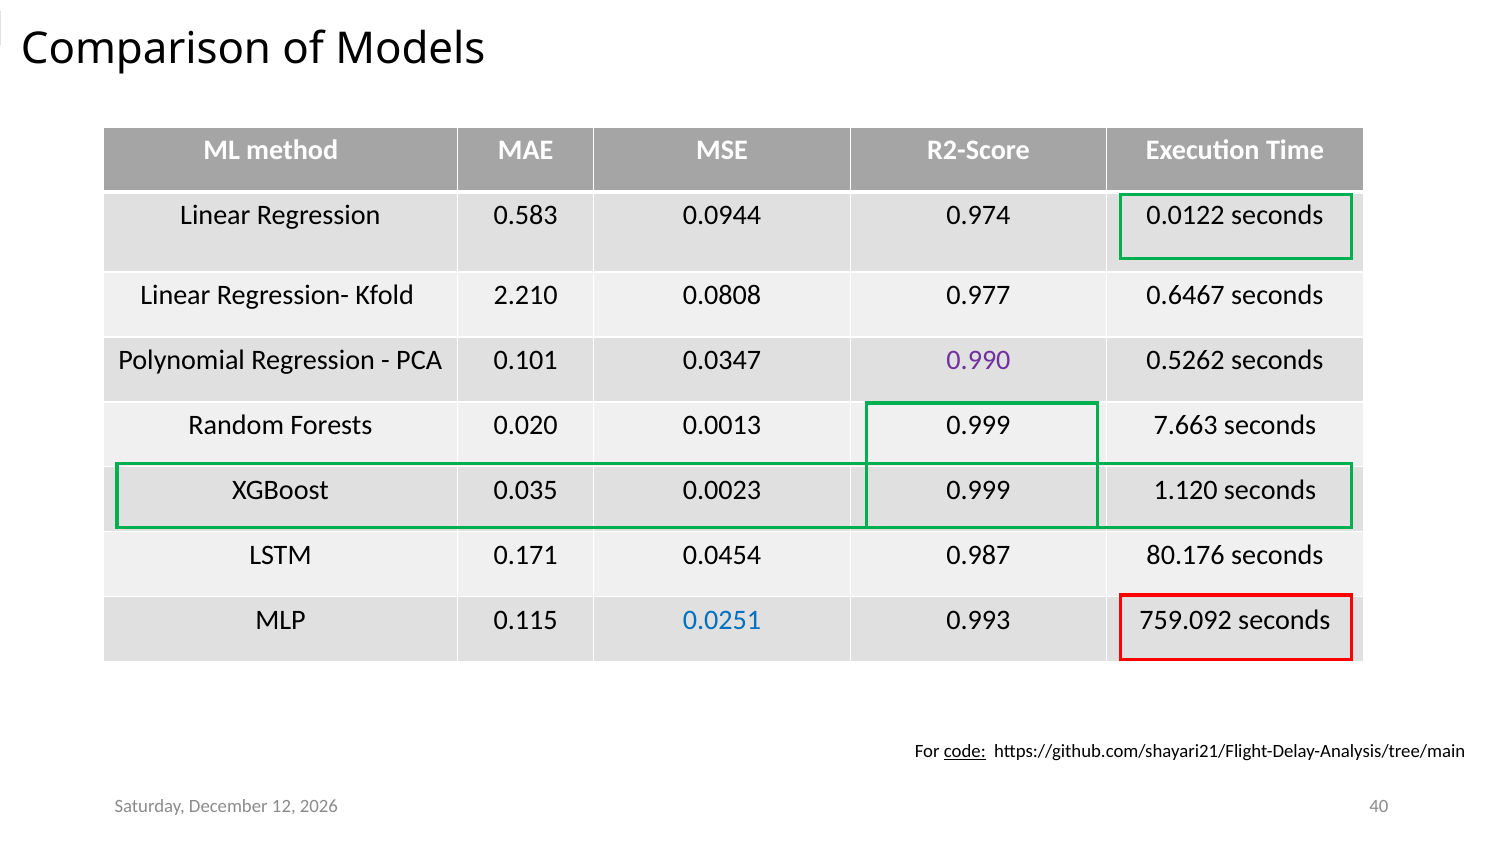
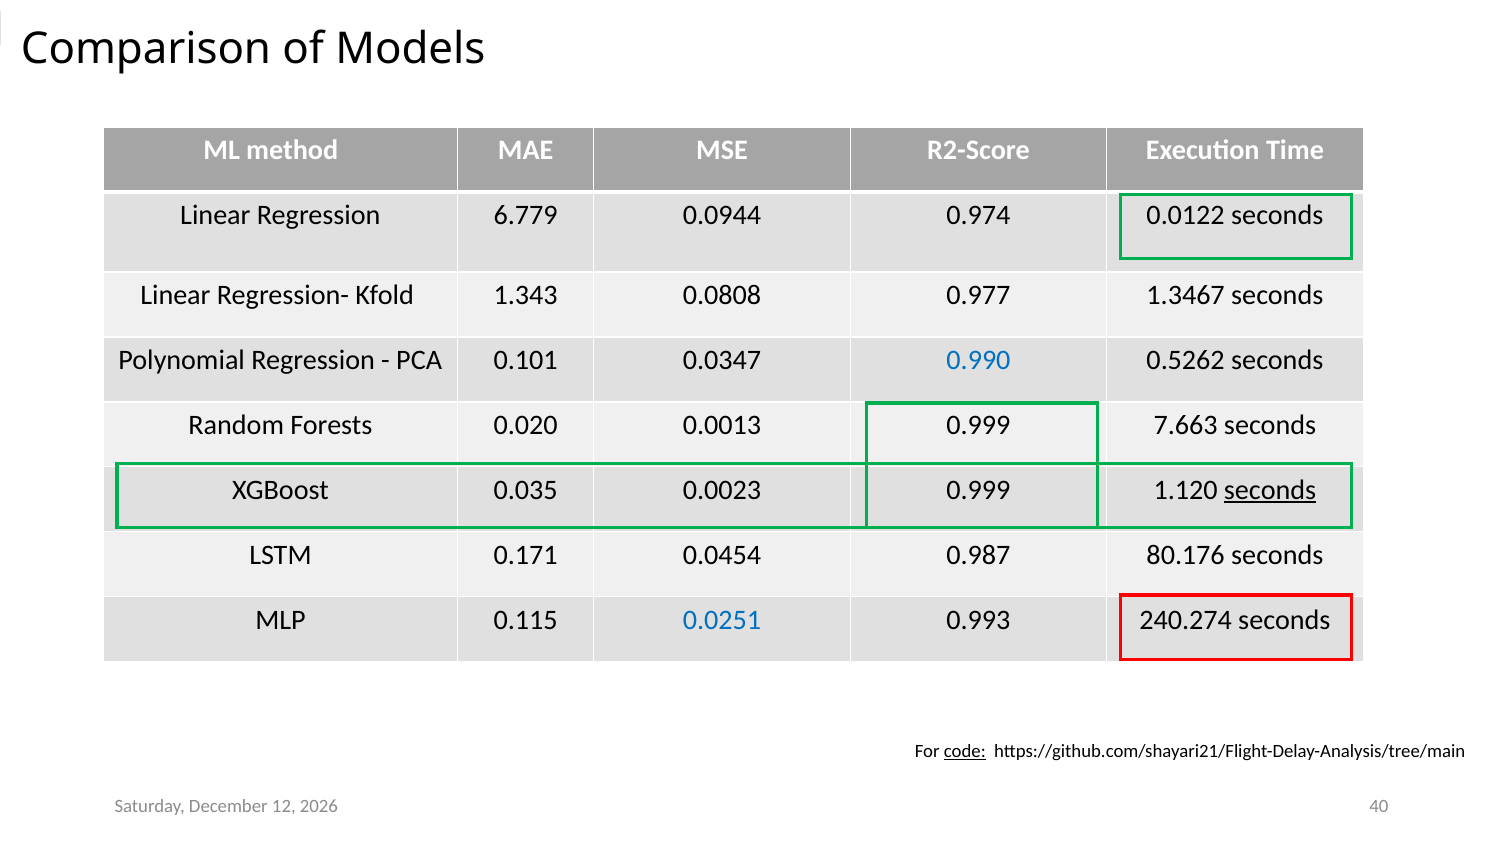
0.583: 0.583 -> 6.779
2.210: 2.210 -> 1.343
0.6467: 0.6467 -> 1.3467
0.990 colour: purple -> blue
seconds at (1270, 490) underline: none -> present
759.092: 759.092 -> 240.274
